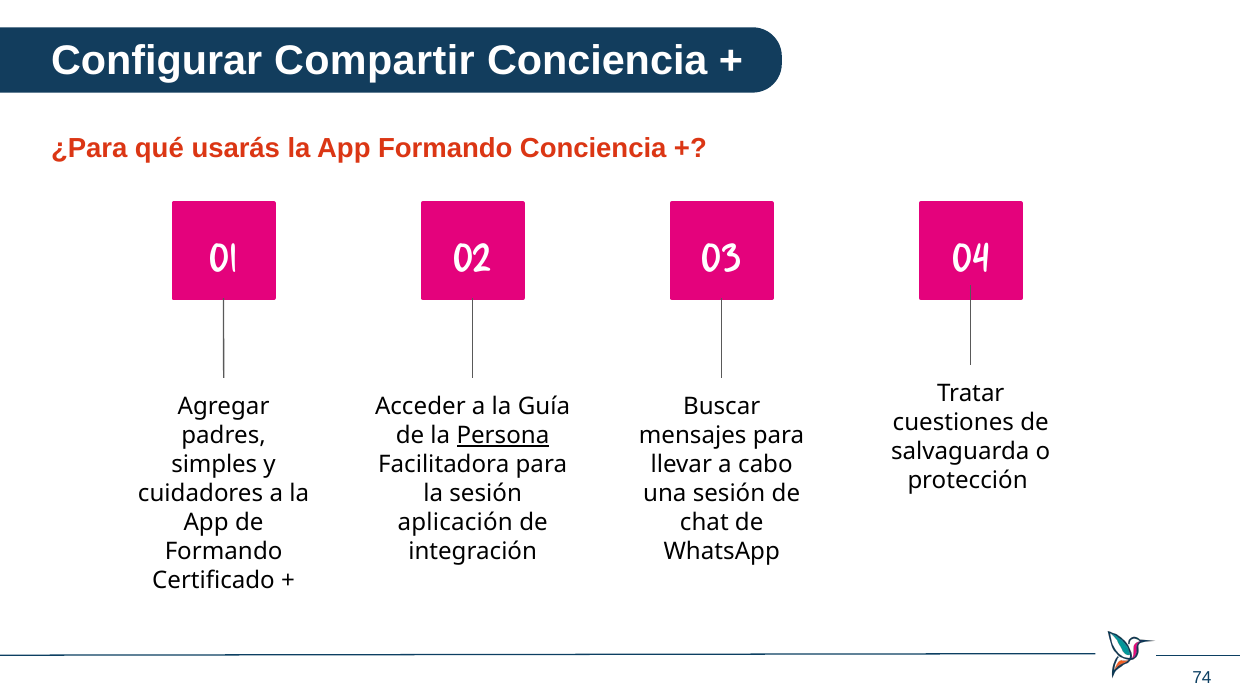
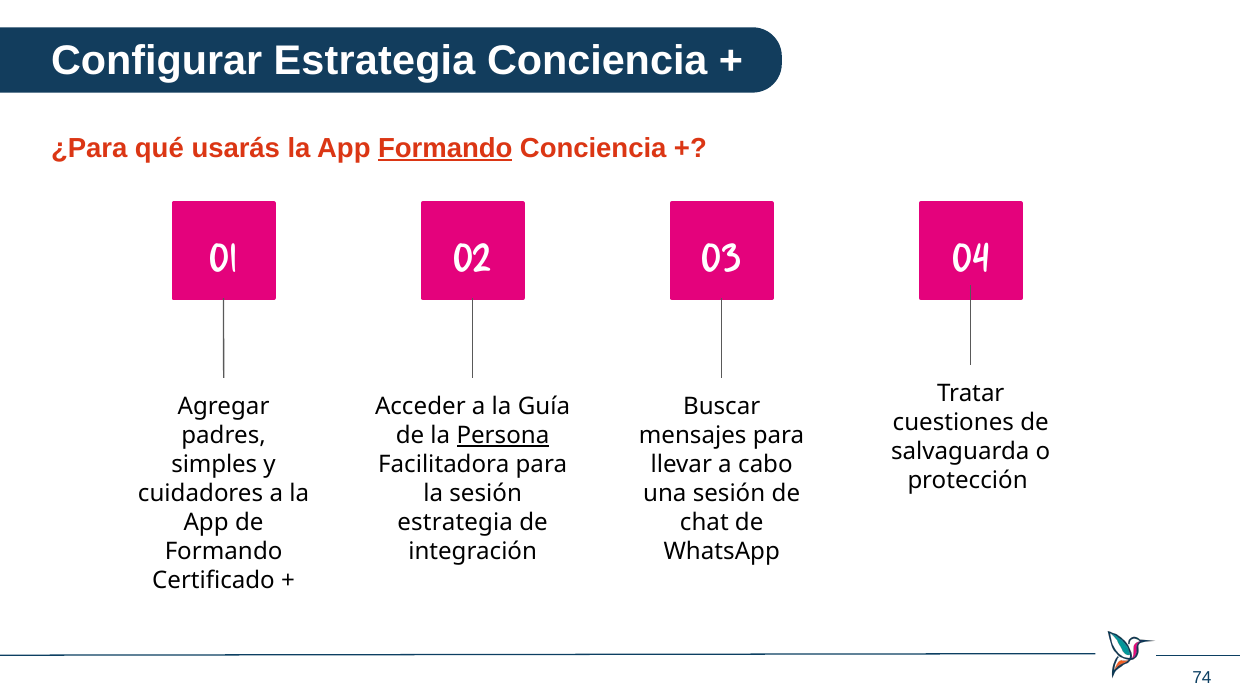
Configurar Compartir: Compartir -> Estrategia
Formando at (445, 148) underline: none -> present
aplicación at (455, 522): aplicación -> estrategia
